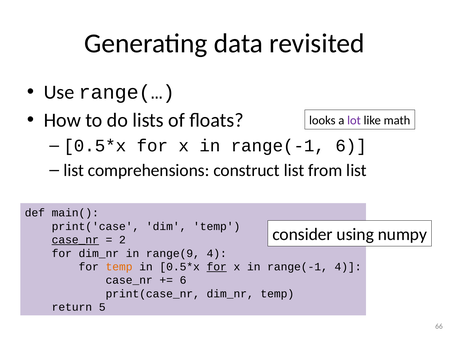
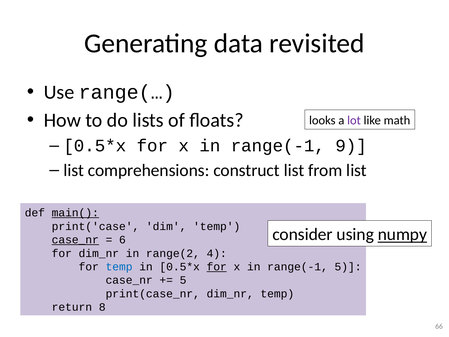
range(-1 6: 6 -> 9
main( underline: none -> present
numpy underline: none -> present
2: 2 -> 6
range(9: range(9 -> range(2
temp at (119, 267) colour: orange -> blue
range(-1 4: 4 -> 5
6 at (183, 280): 6 -> 5
5: 5 -> 8
